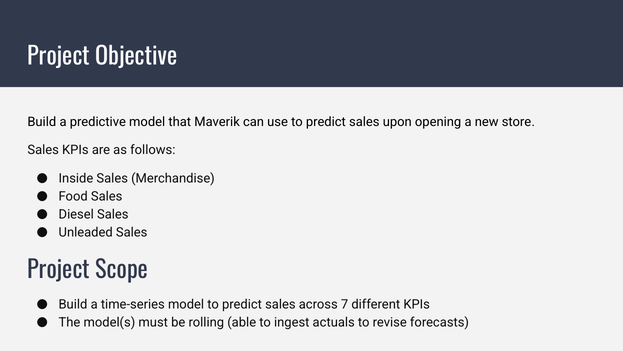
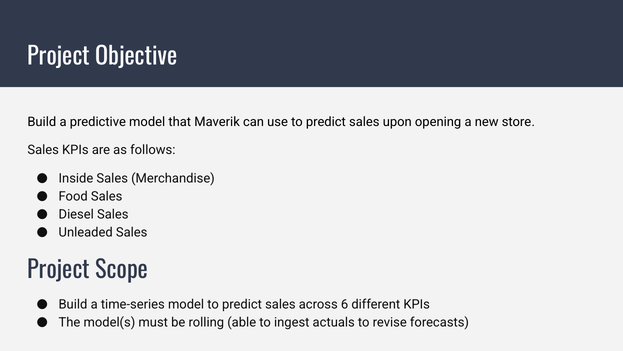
7: 7 -> 6
